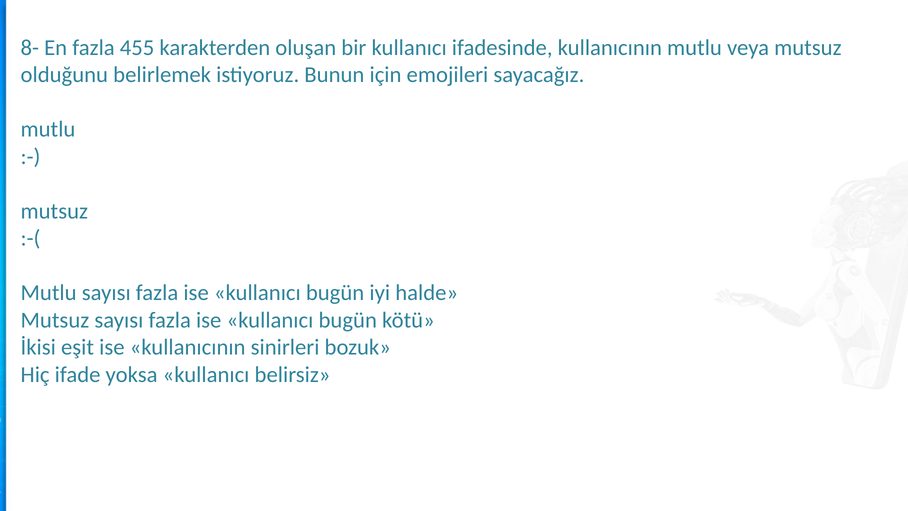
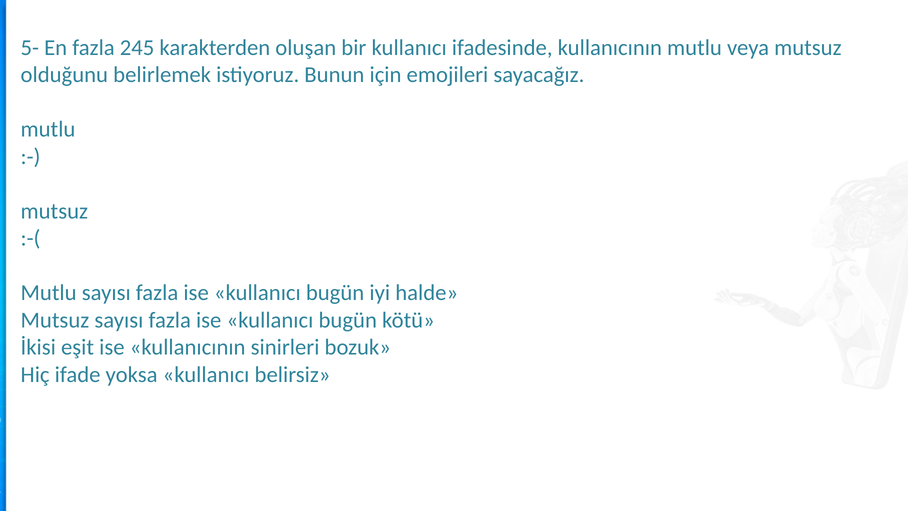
8-: 8- -> 5-
455: 455 -> 245
